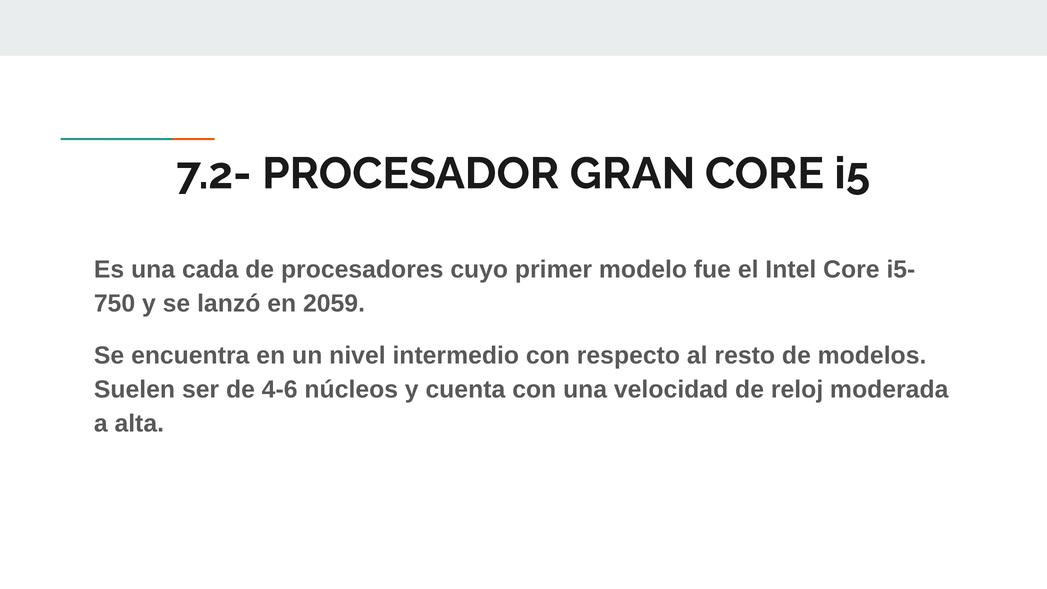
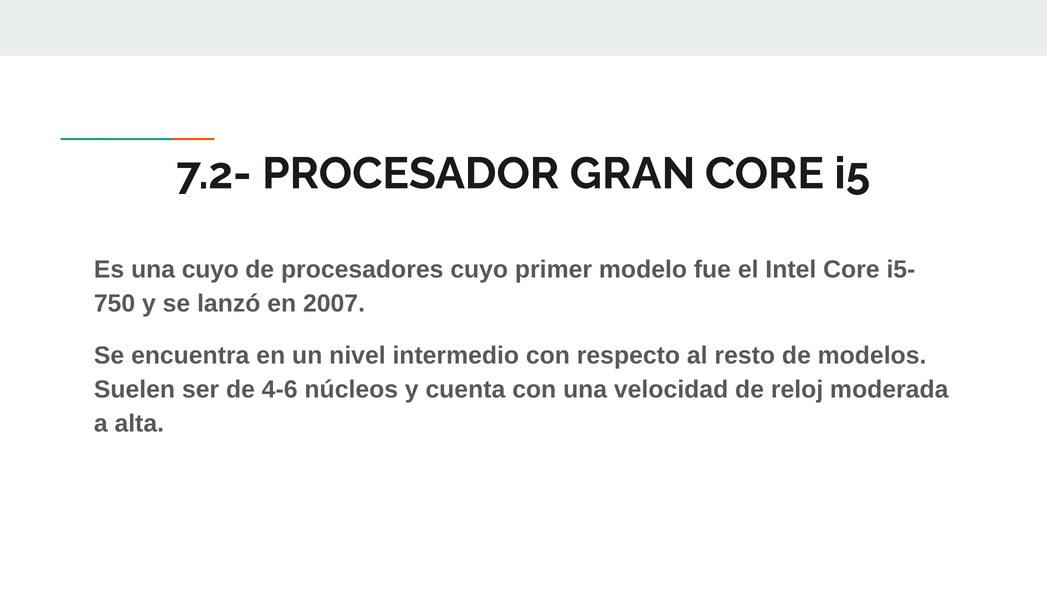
una cada: cada -> cuyo
2059: 2059 -> 2007
